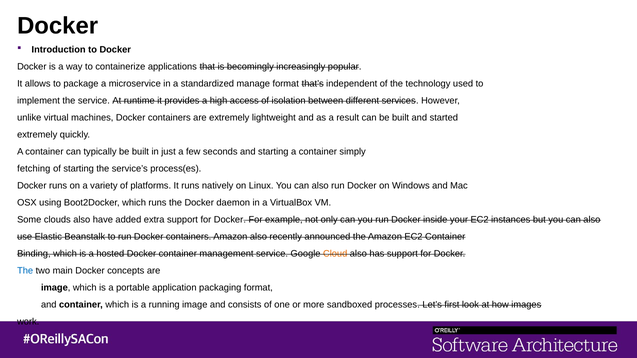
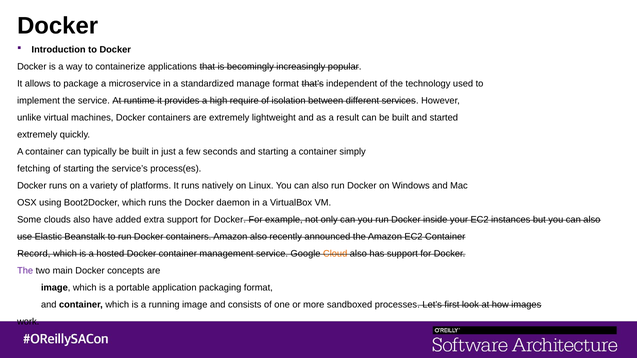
access: access -> require
Binding: Binding -> Record
The at (25, 271) colour: blue -> purple
